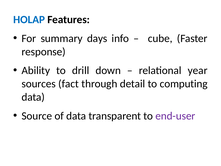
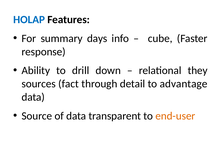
year: year -> they
computing: computing -> advantage
end-user colour: purple -> orange
